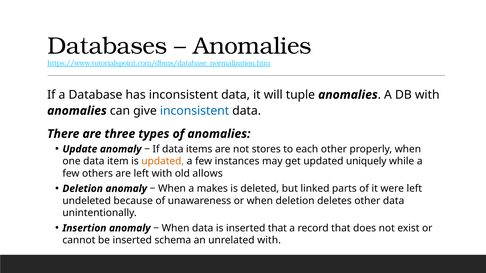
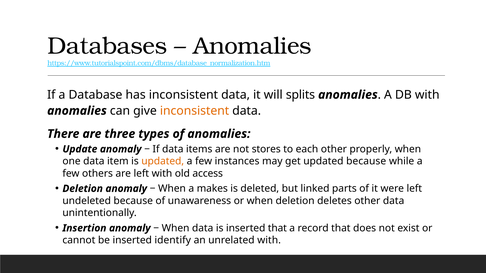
tuple: tuple -> splits
inconsistent at (195, 111) colour: blue -> orange
updated uniquely: uniquely -> because
allows: allows -> access
schema: schema -> identify
